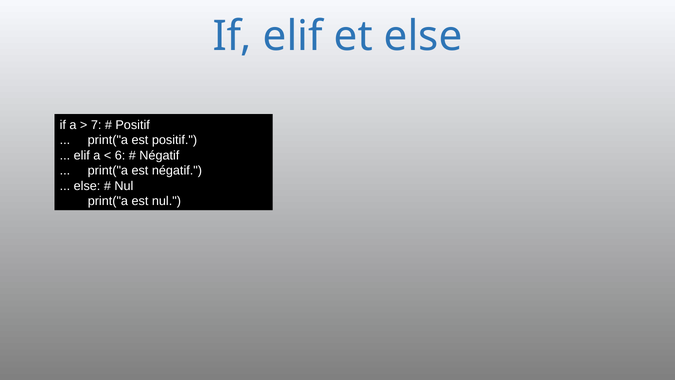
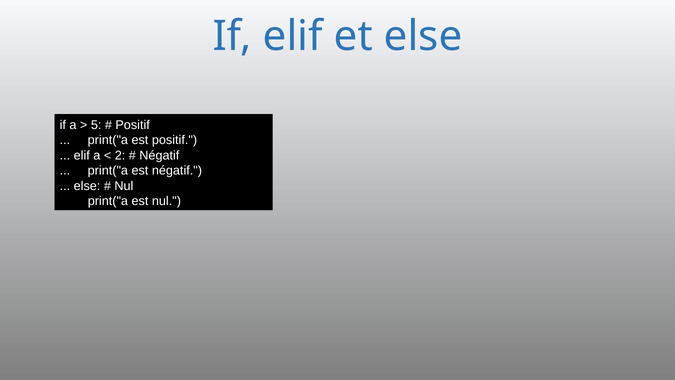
7: 7 -> 5
6: 6 -> 2
